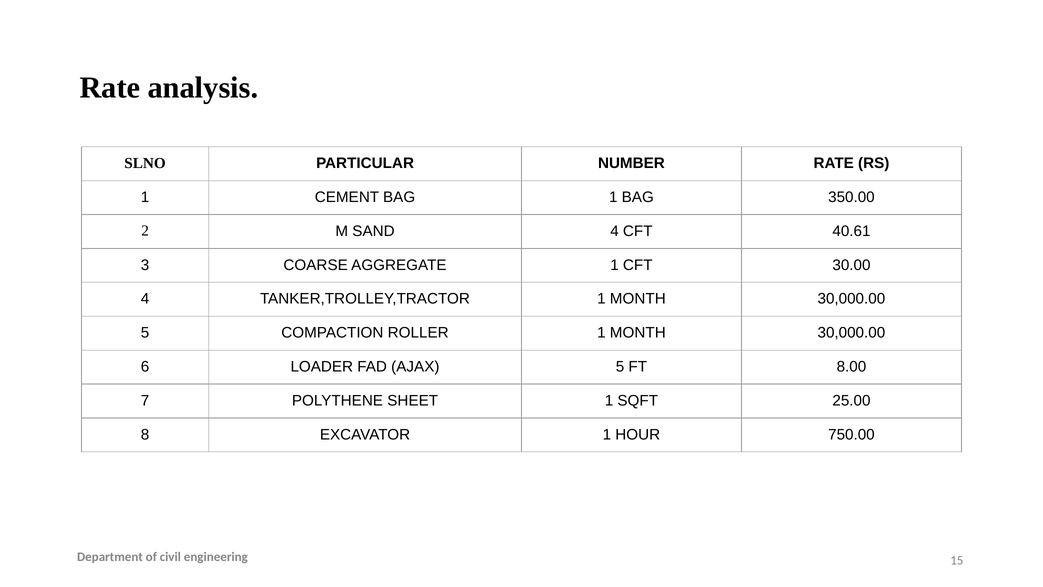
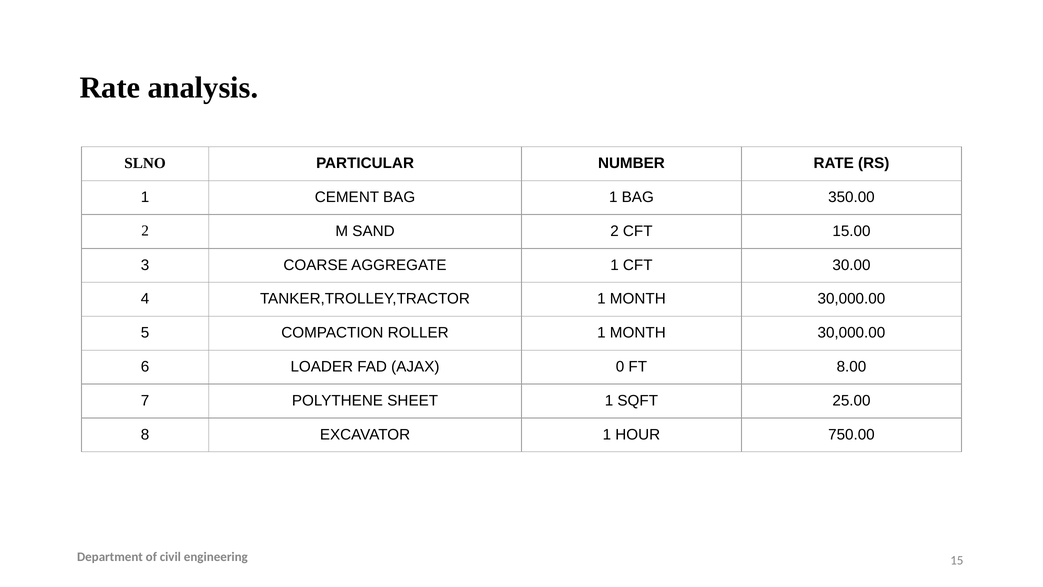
SAND 4: 4 -> 2
40.61: 40.61 -> 15.00
AJAX 5: 5 -> 0
